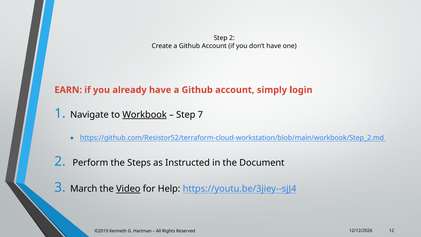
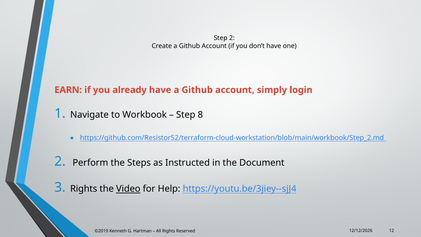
Workbook underline: present -> none
7: 7 -> 8
March at (84, 189): March -> Rights
